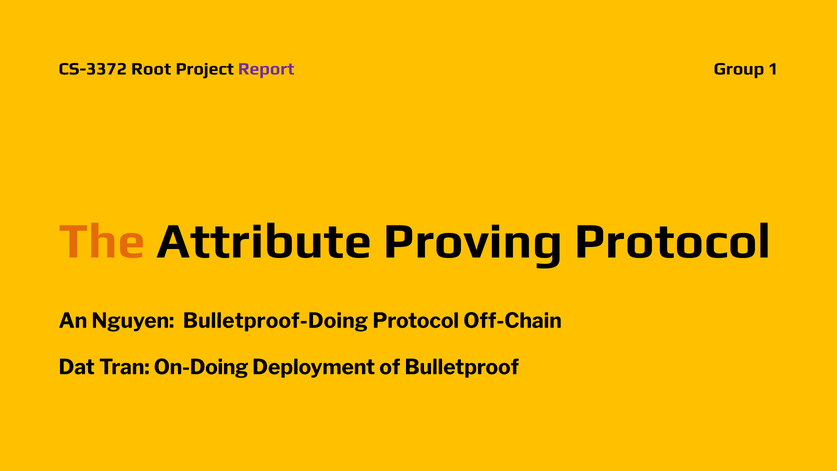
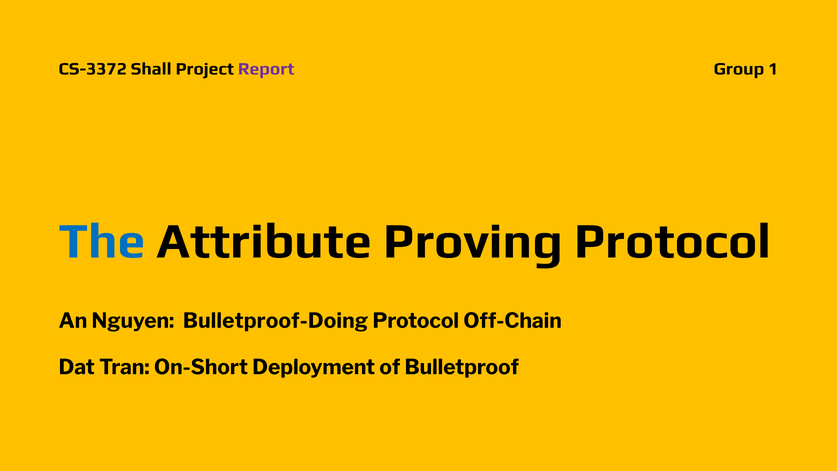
Root: Root -> Shall
The colour: orange -> blue
On-Doing: On-Doing -> On-Short
